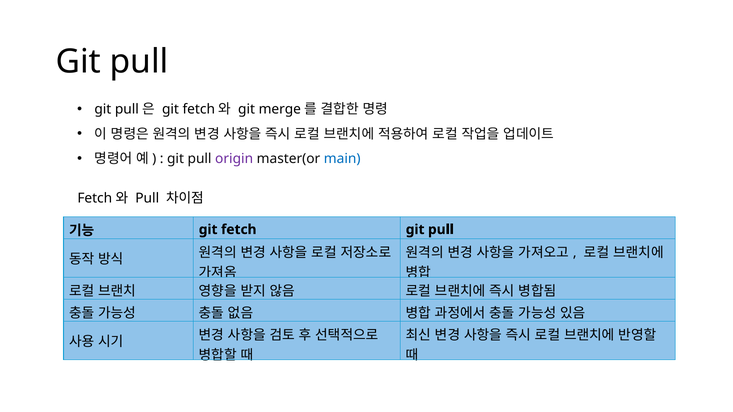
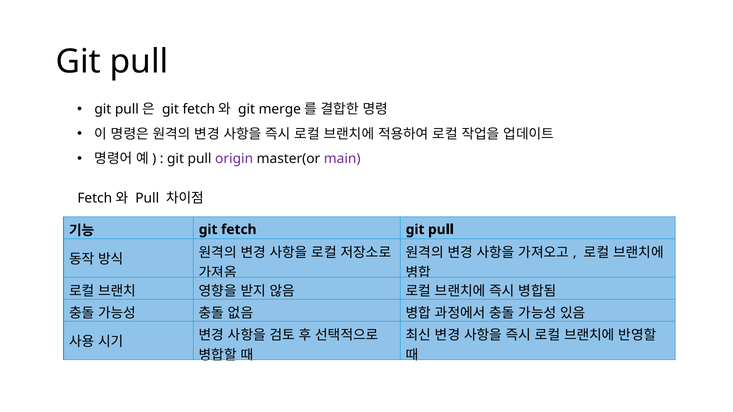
main colour: blue -> purple
